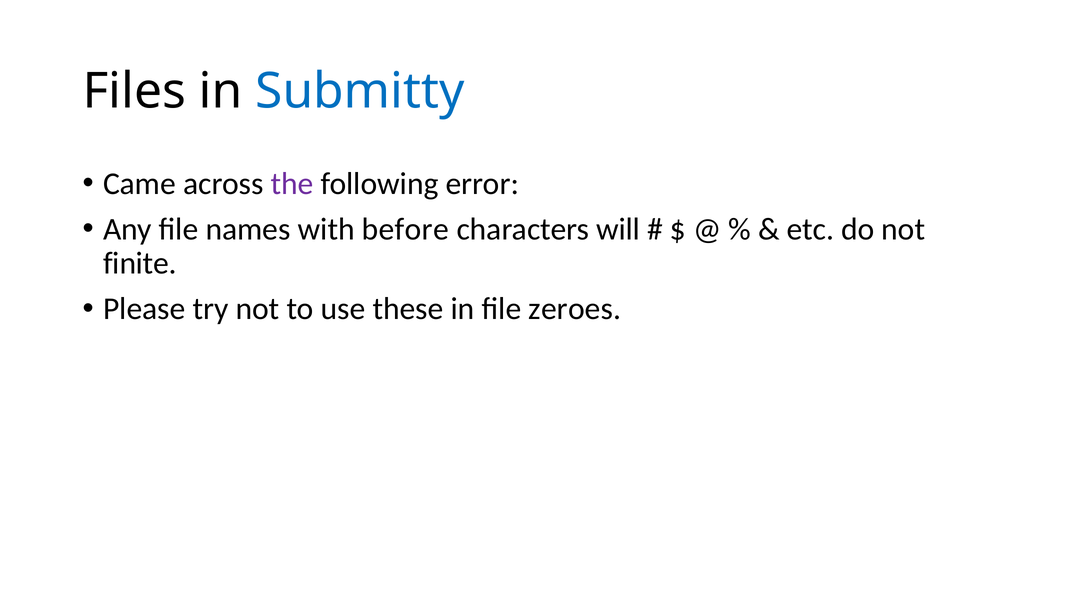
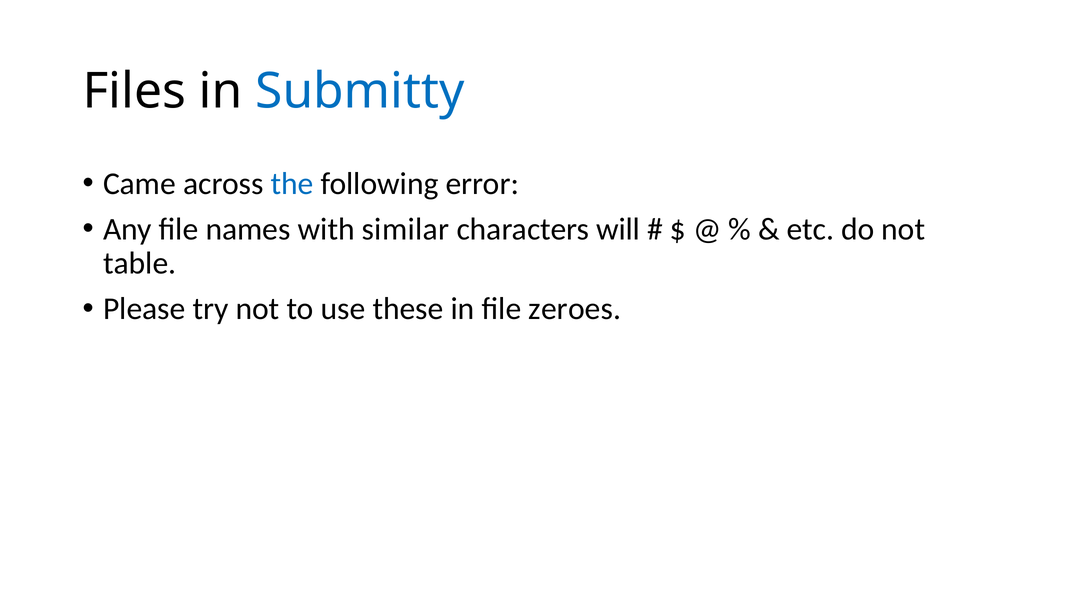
the colour: purple -> blue
before: before -> similar
finite: finite -> table
